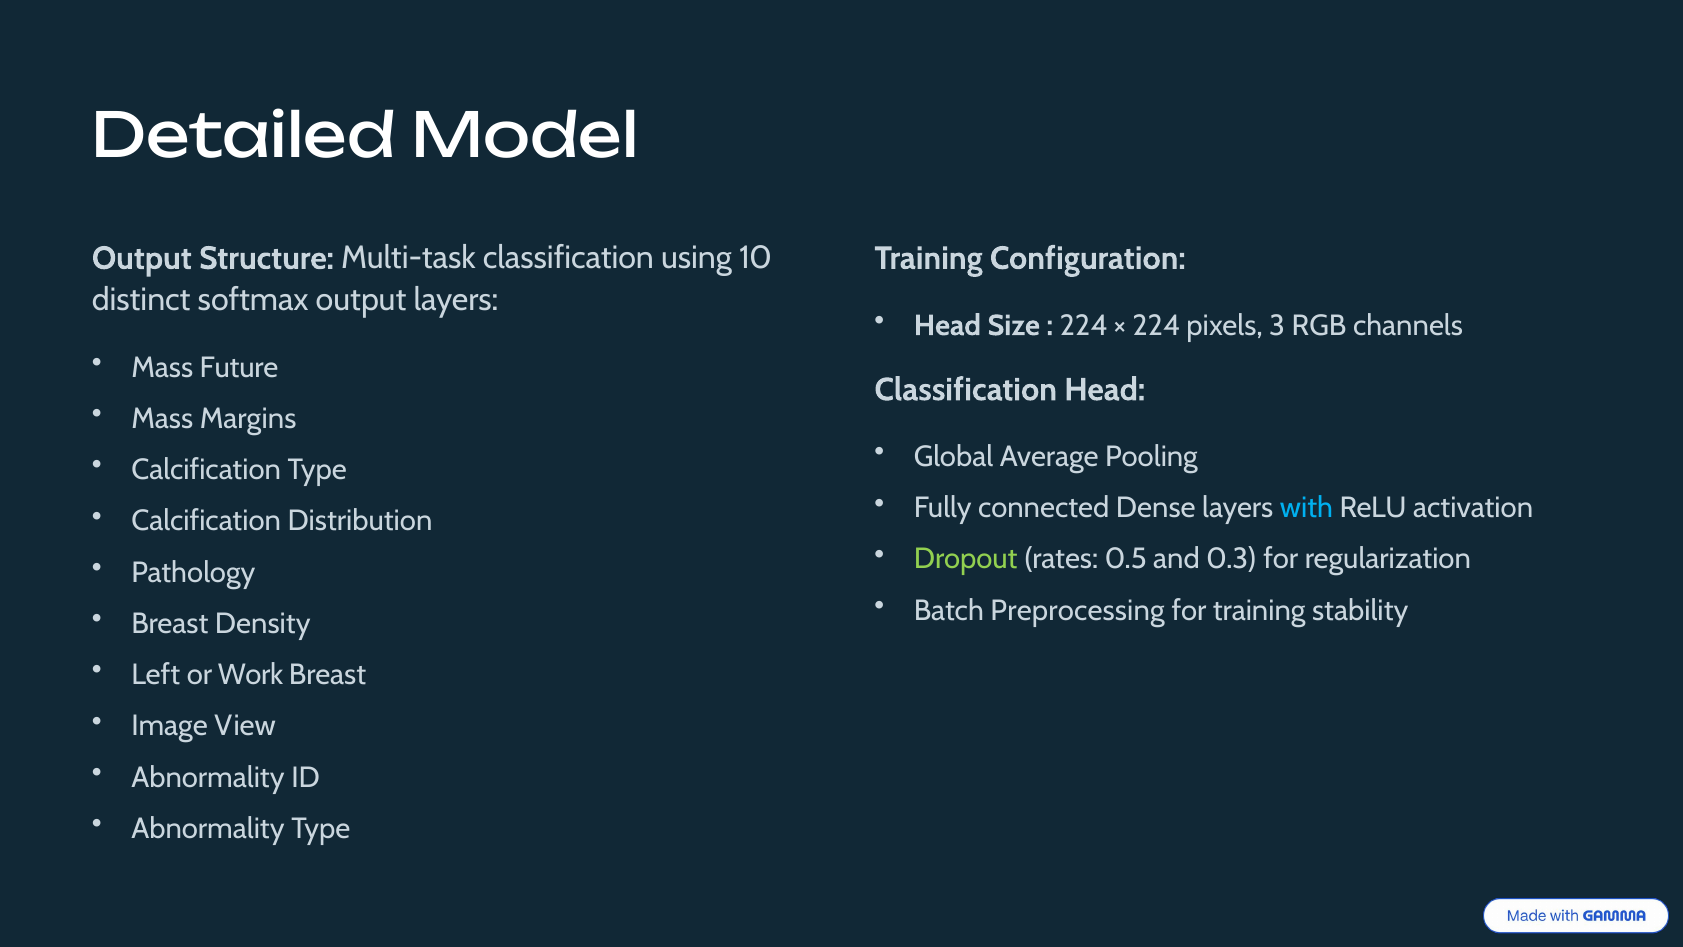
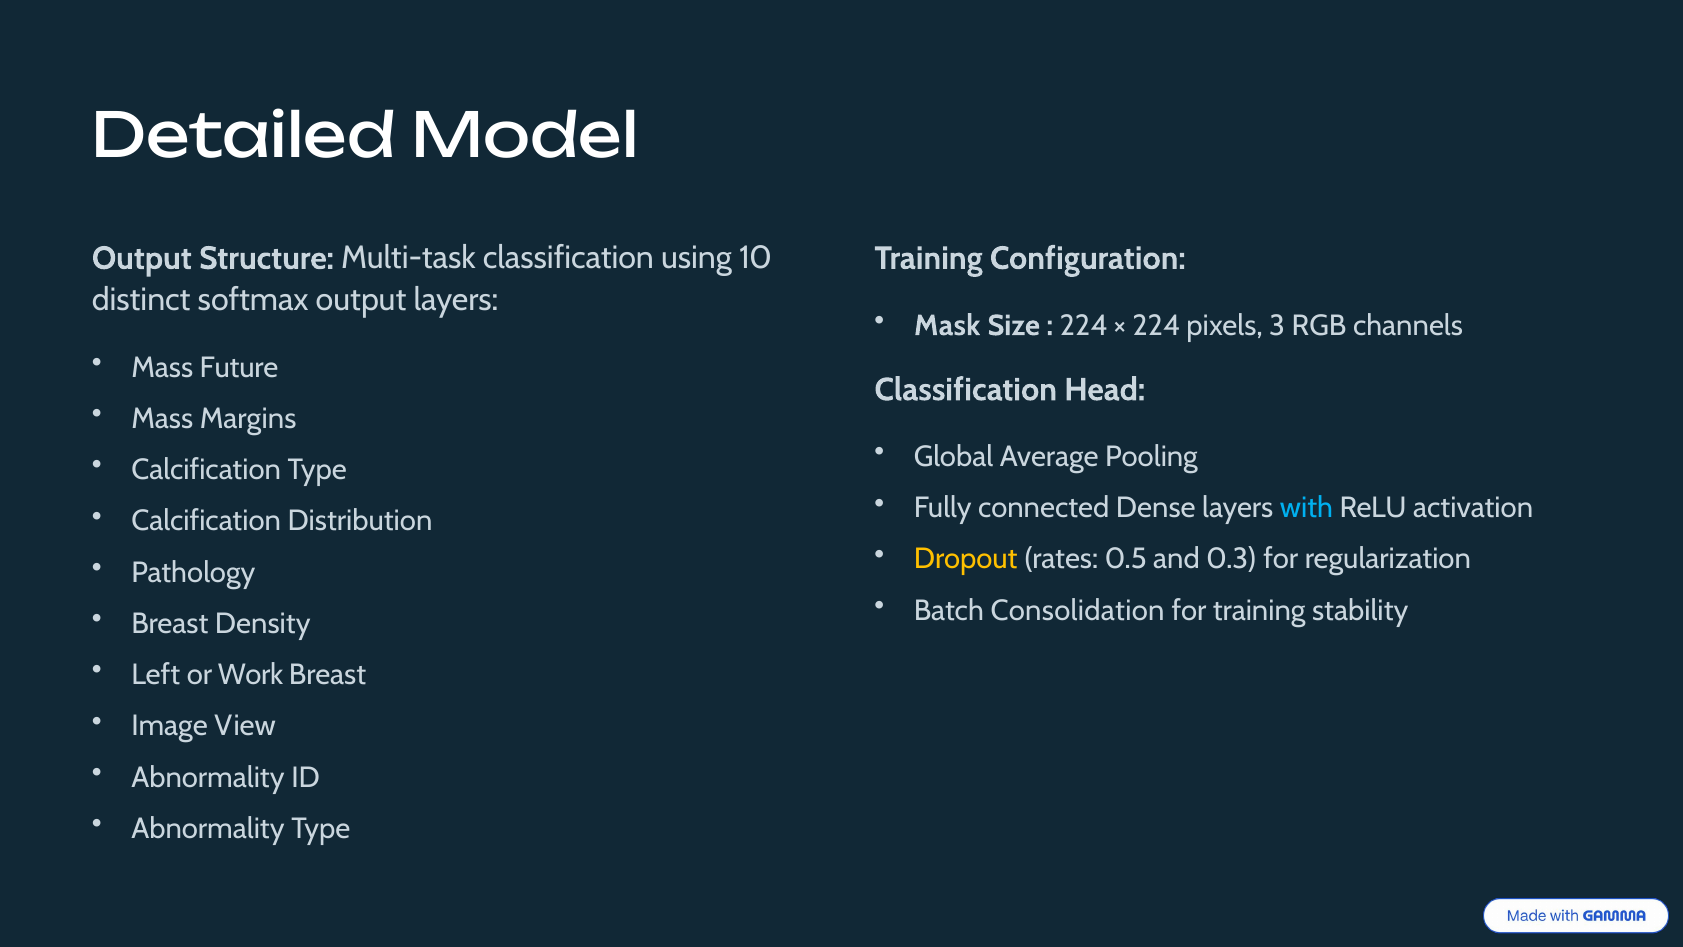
Head at (947, 325): Head -> Mask
Dropout colour: light green -> yellow
Preprocessing: Preprocessing -> Consolidation
